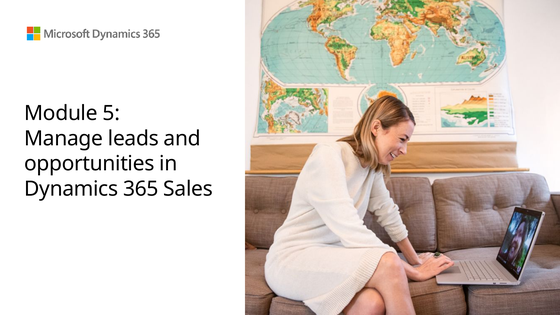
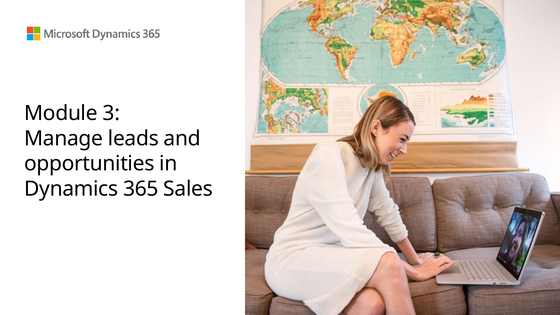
5: 5 -> 3
